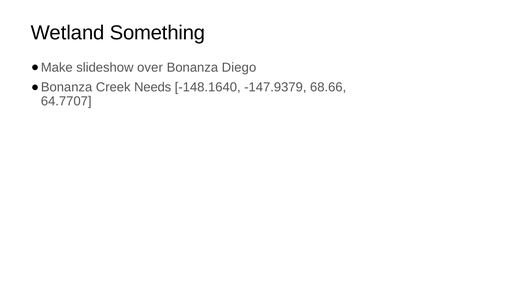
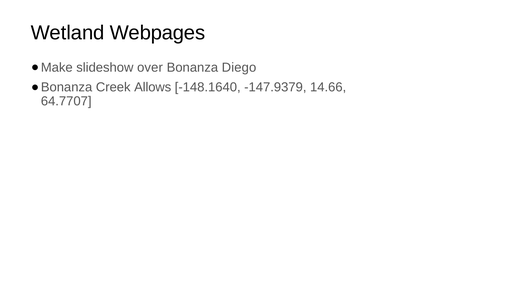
Something: Something -> Webpages
Needs: Needs -> Allows
68.66: 68.66 -> 14.66
